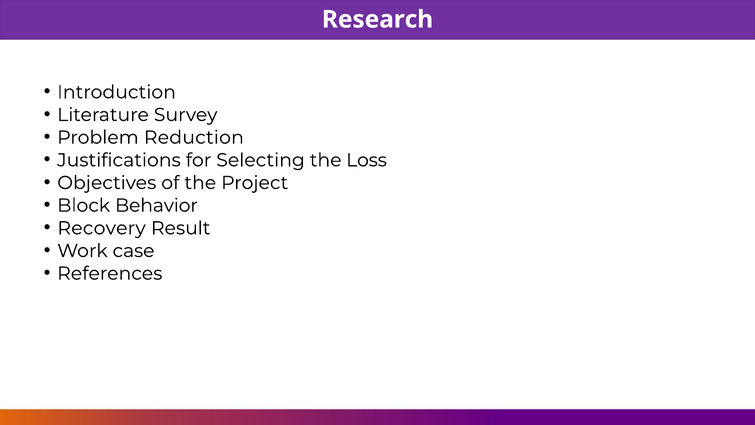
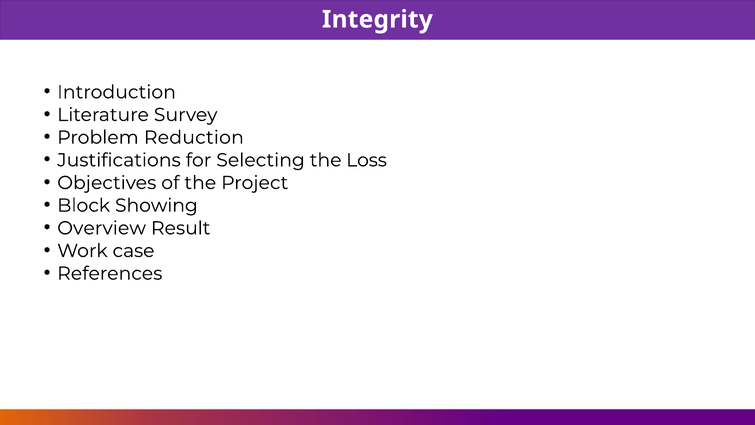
Research: Research -> Integrity
Behavior: Behavior -> Showing
Recovery: Recovery -> Overview
